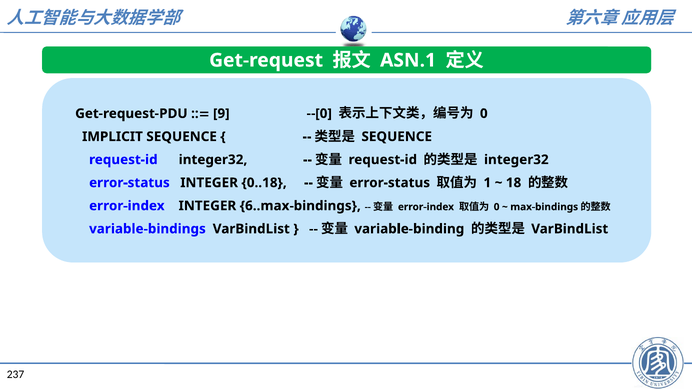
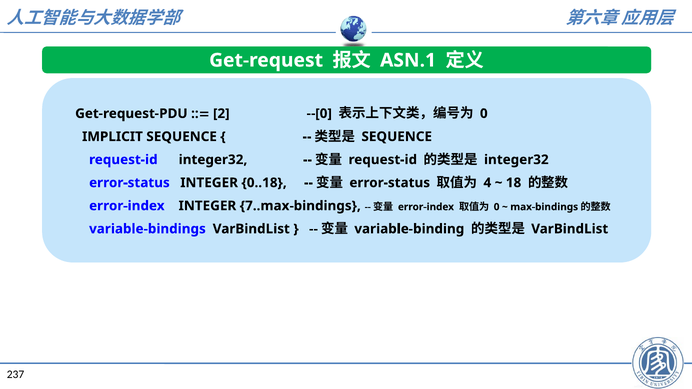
9: 9 -> 2
1: 1 -> 4
6..max-bindings: 6..max-bindings -> 7..max-bindings
